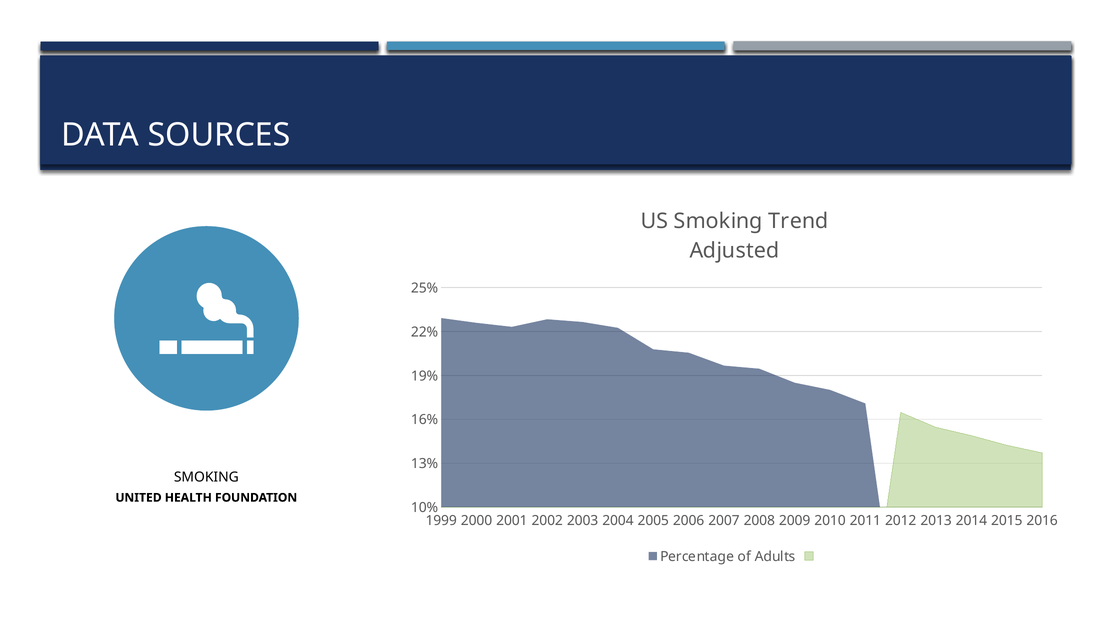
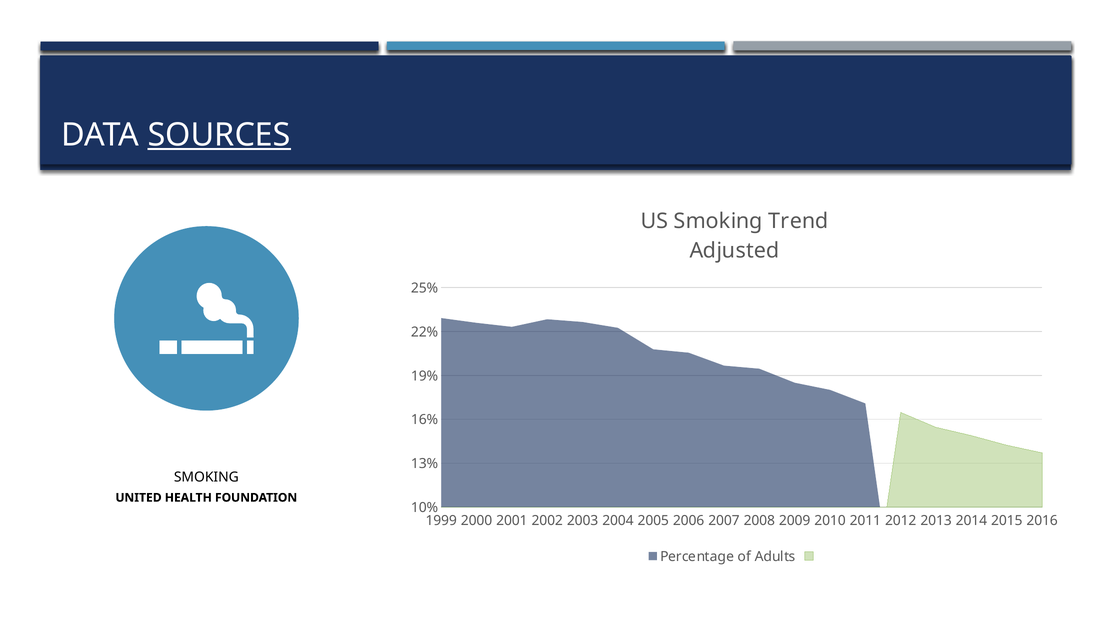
SOURCES underline: none -> present
